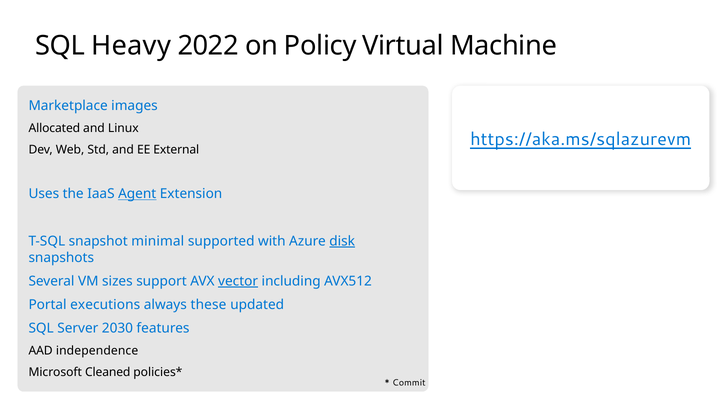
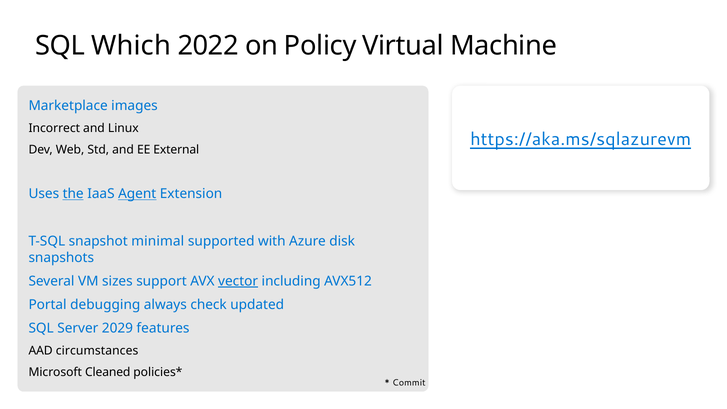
Heavy: Heavy -> Which
Allocated: Allocated -> Incorrect
the underline: none -> present
disk underline: present -> none
executions: executions -> debugging
these: these -> check
2030: 2030 -> 2029
independence: independence -> circumstances
